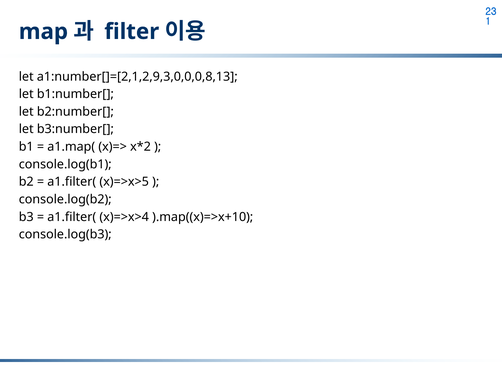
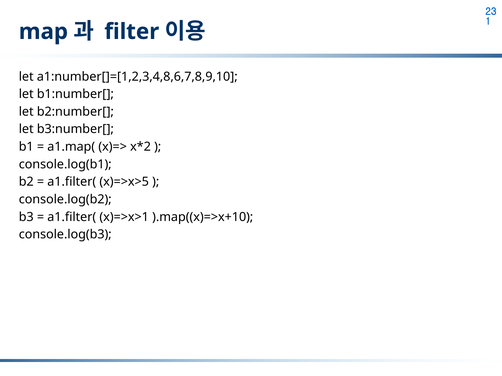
a1:number[]=[2,1,2,9,3,0,0,0,8,13: a1:number[]=[2,1,2,9,3,0,0,0,8,13 -> a1:number[]=[1,2,3,4,8,6,7,8,9,10
x)=>x>4: x)=>x>4 -> x)=>x>1
